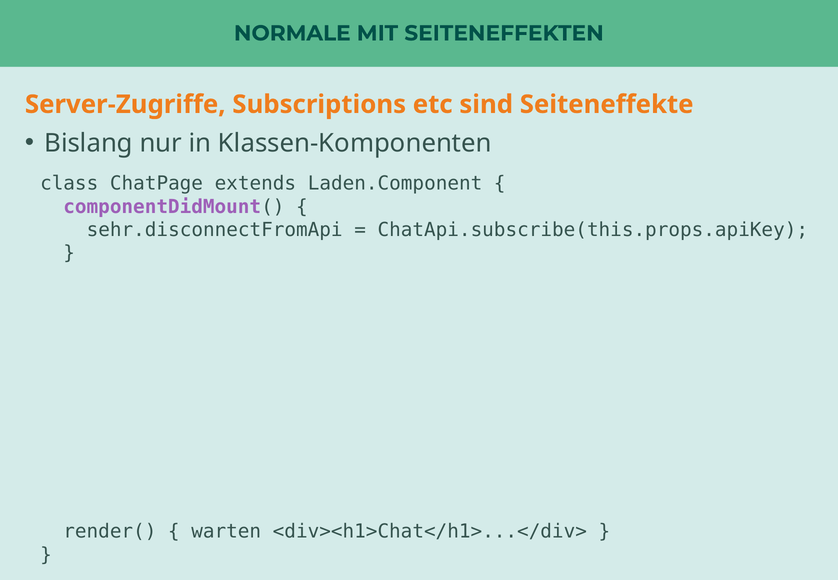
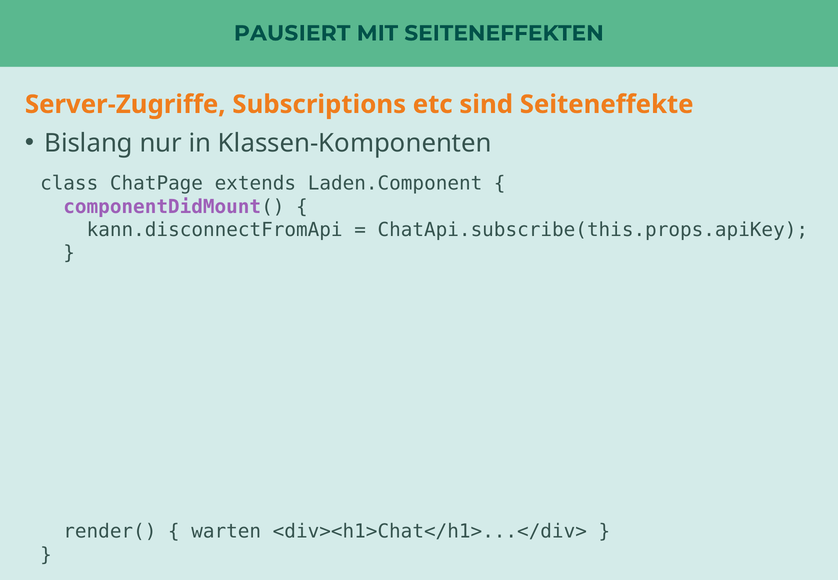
NORMALE: NORMALE -> PAUSIERT
sehr.disconnectFromApi: sehr.disconnectFromApi -> kann.disconnectFromApi
